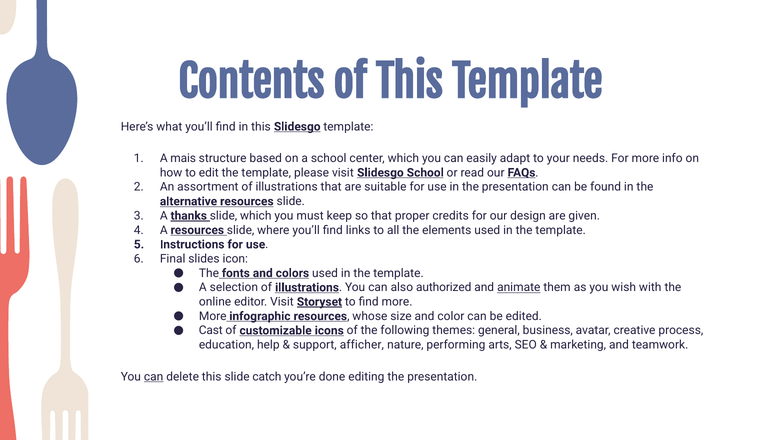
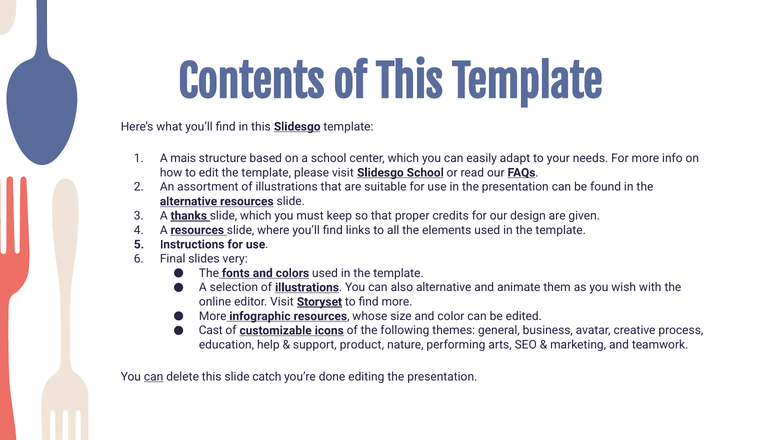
icon: icon -> very
also authorized: authorized -> alternative
animate underline: present -> none
afficher: afficher -> product
